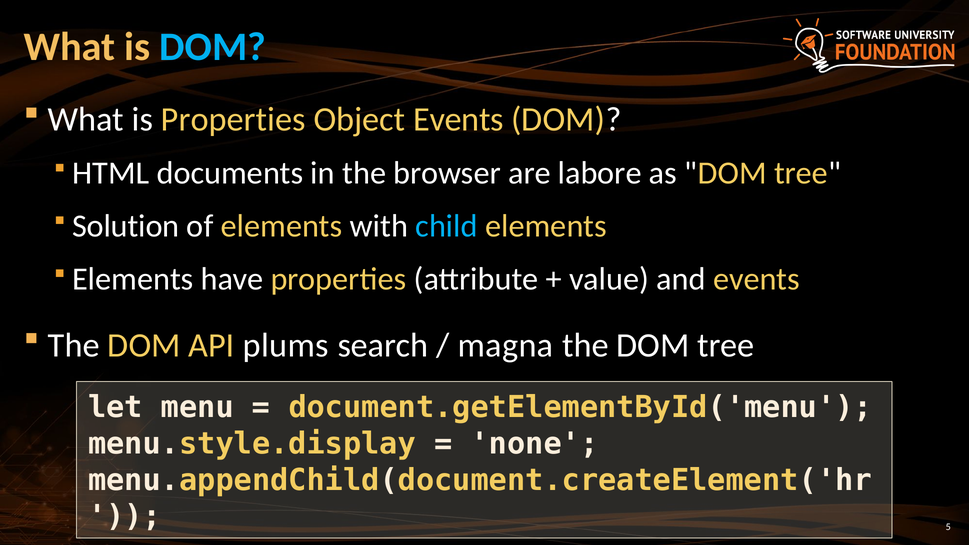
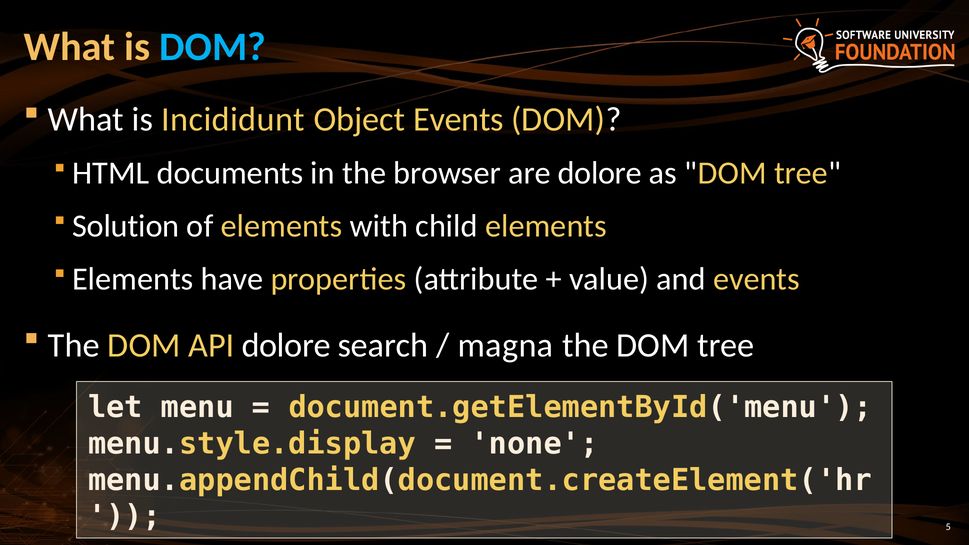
is Properties: Properties -> Incididunt
are labore: labore -> dolore
child colour: light blue -> white
API plums: plums -> dolore
